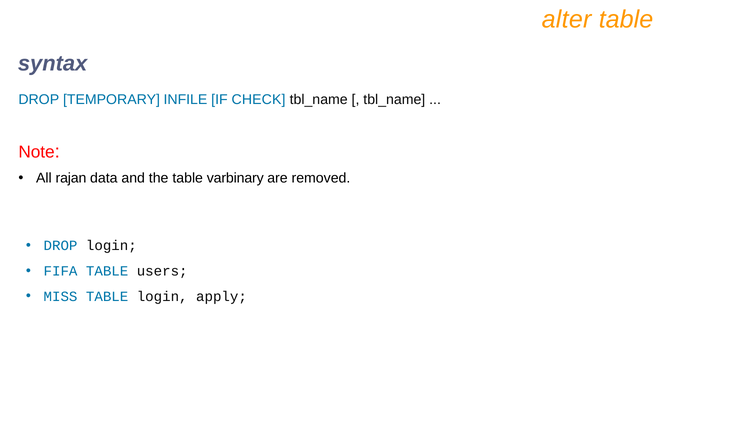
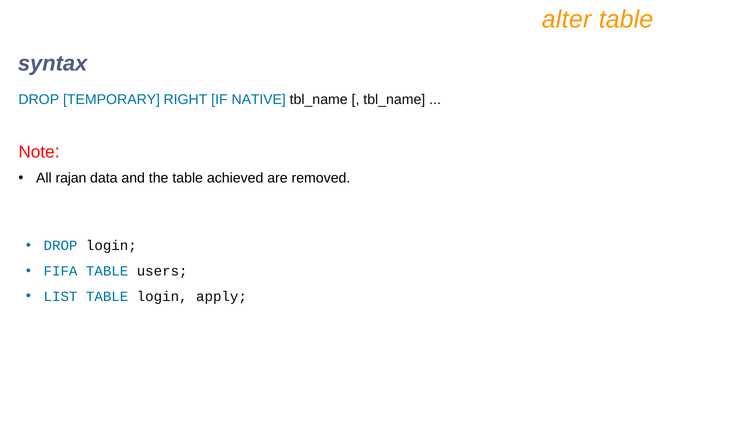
INFILE: INFILE -> RIGHT
CHECK: CHECK -> NATIVE
varbinary: varbinary -> achieved
MISS: MISS -> LIST
